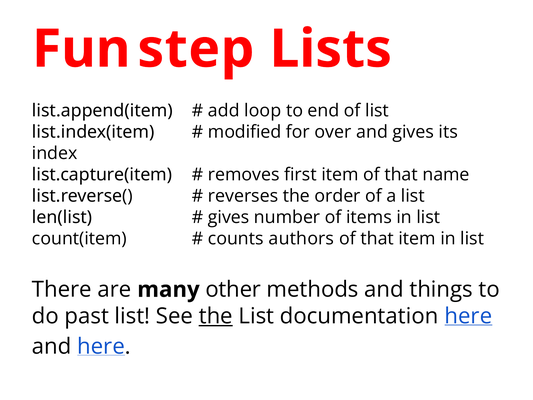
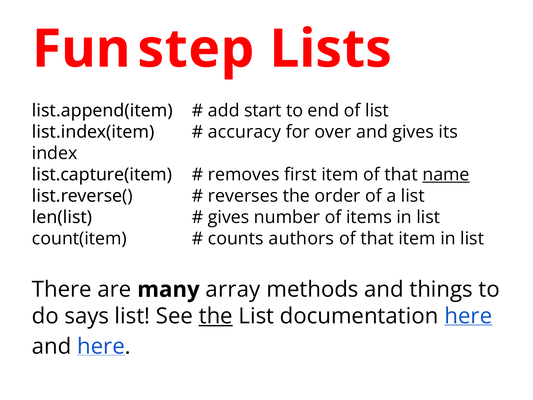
loop: loop -> start
modified: modified -> accuracy
name underline: none -> present
other: other -> array
past: past -> says
